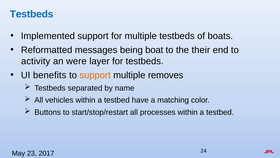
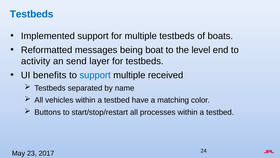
their: their -> level
were: were -> send
support at (95, 75) colour: orange -> blue
removes: removes -> received
